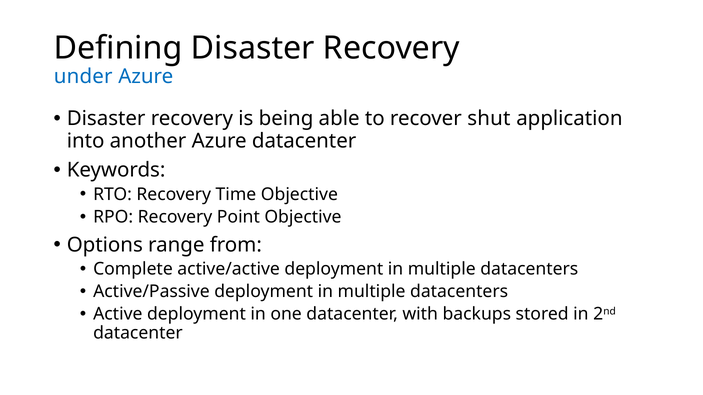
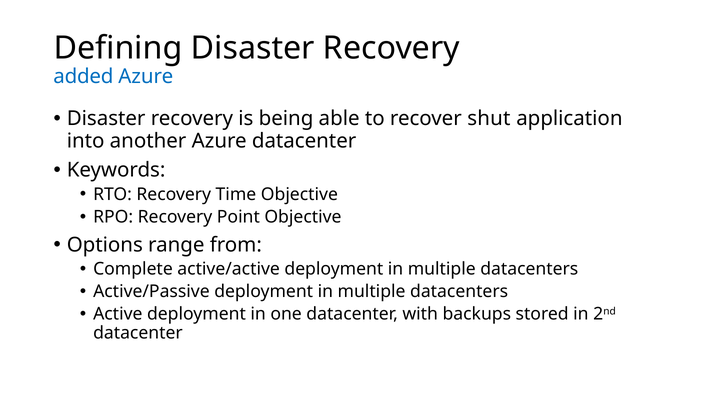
under: under -> added
